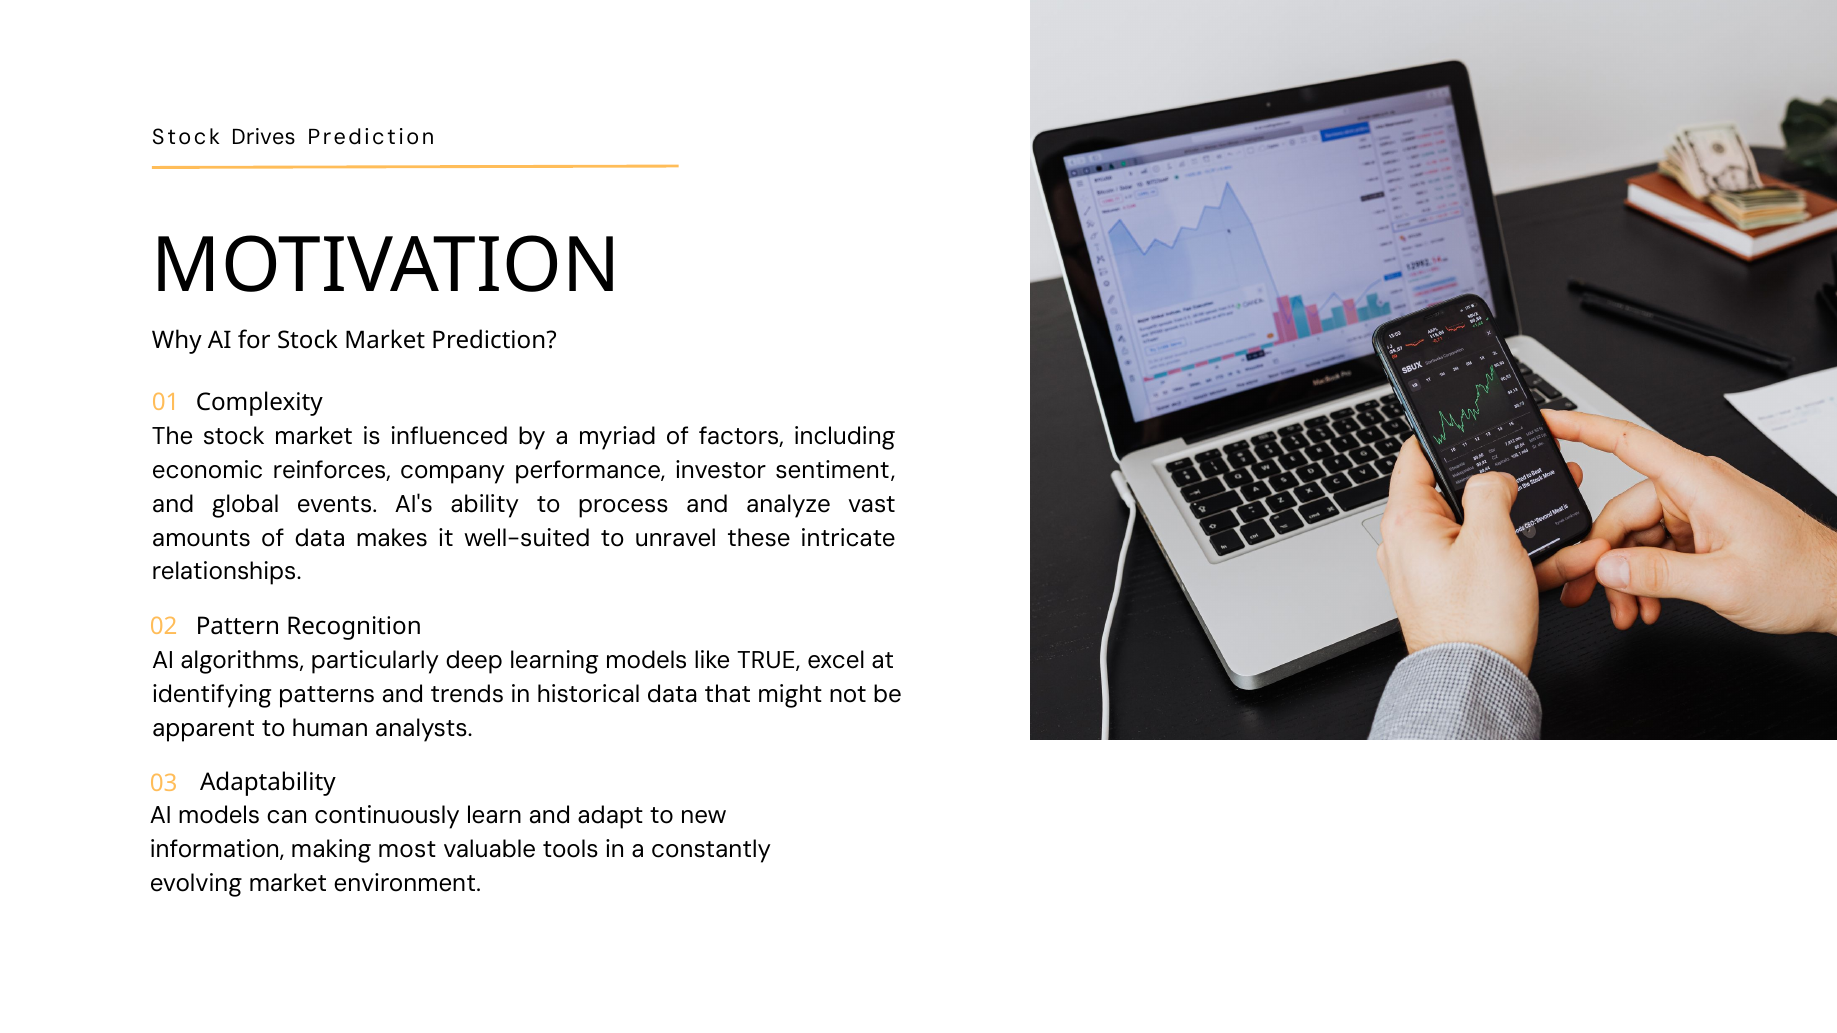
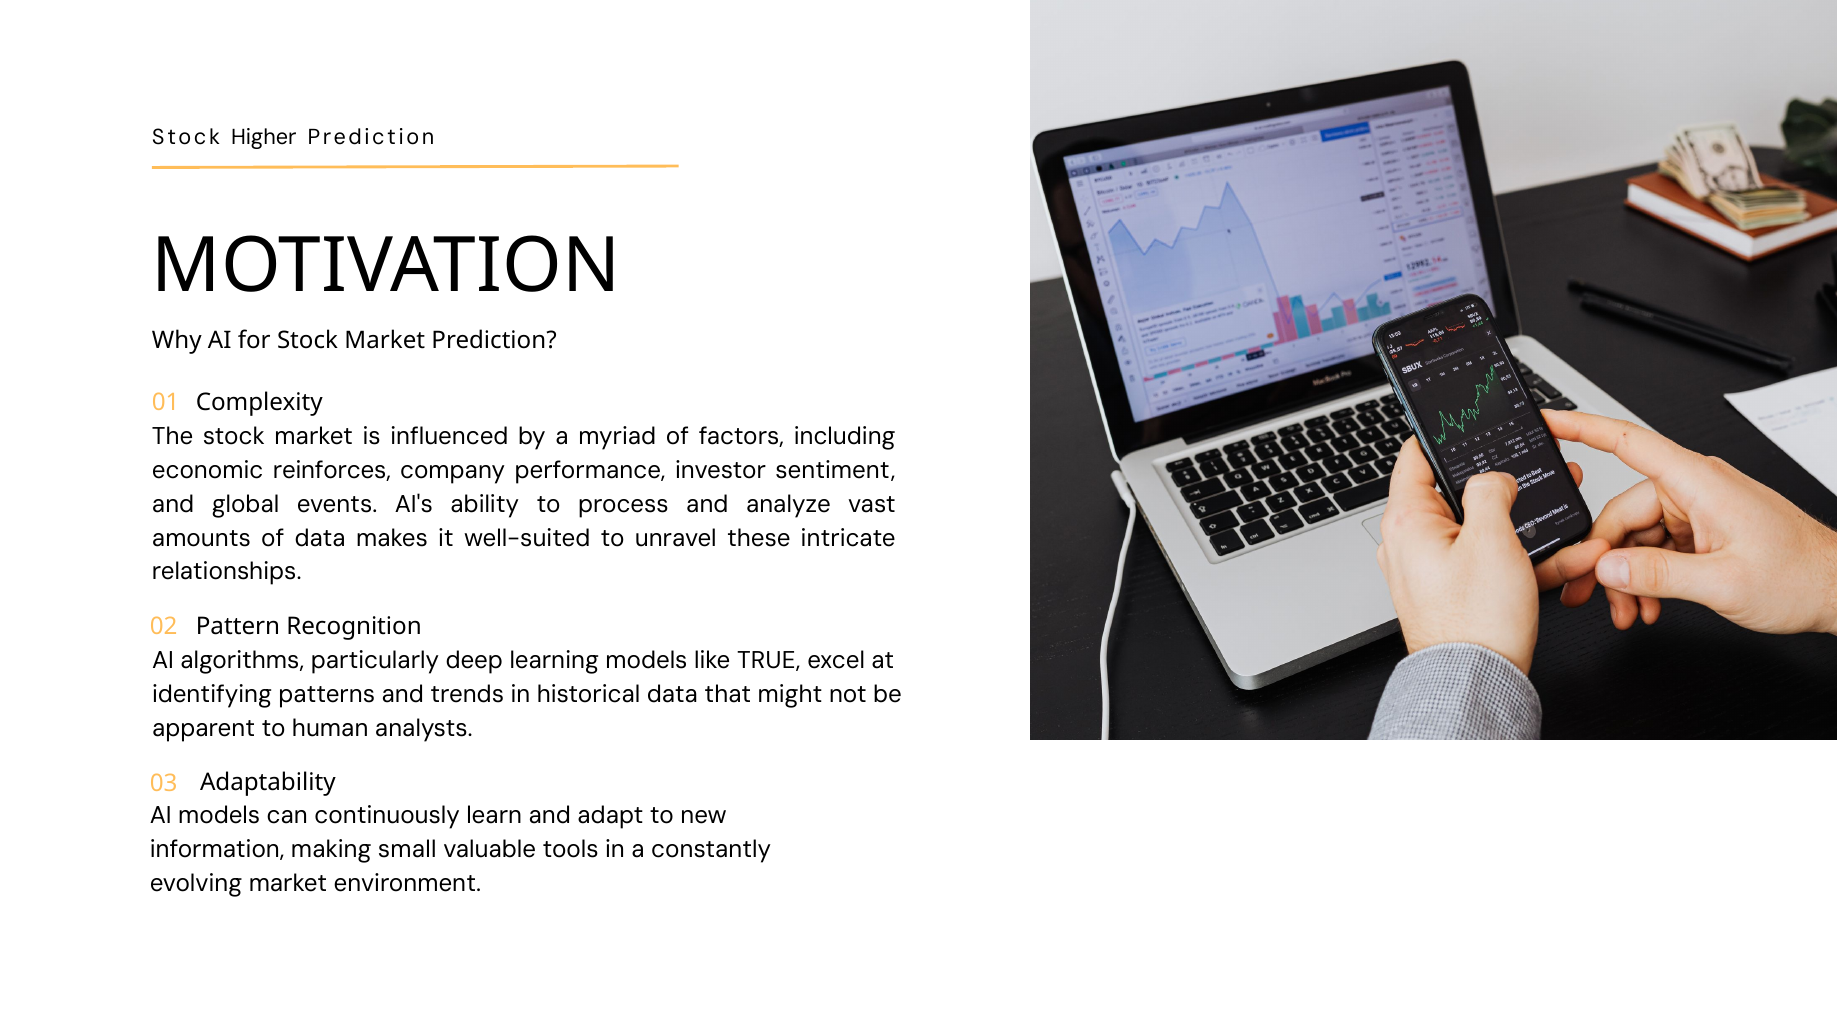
Drives: Drives -> Higher
most: most -> small
